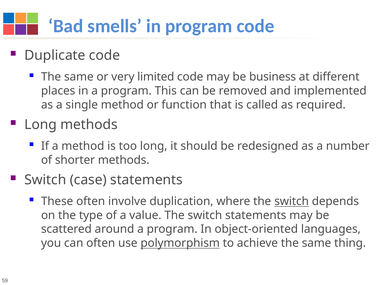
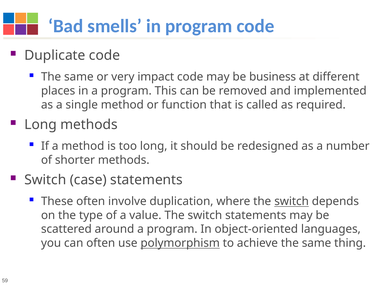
limited: limited -> impact
